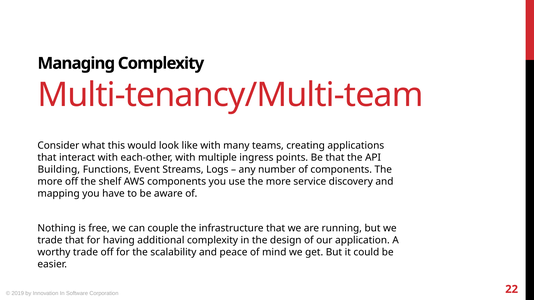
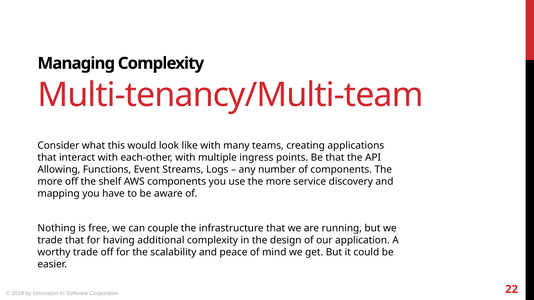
Building: Building -> Allowing
